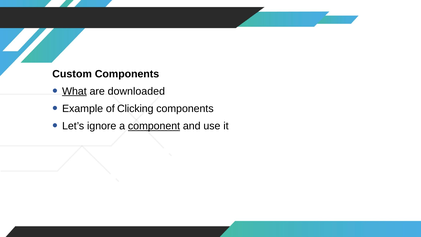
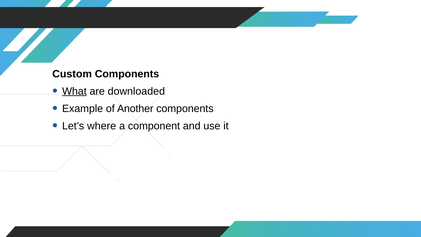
Clicking: Clicking -> Another
ignore: ignore -> where
component underline: present -> none
